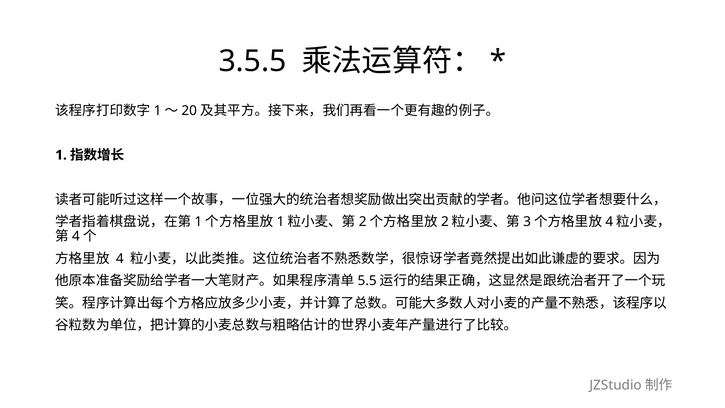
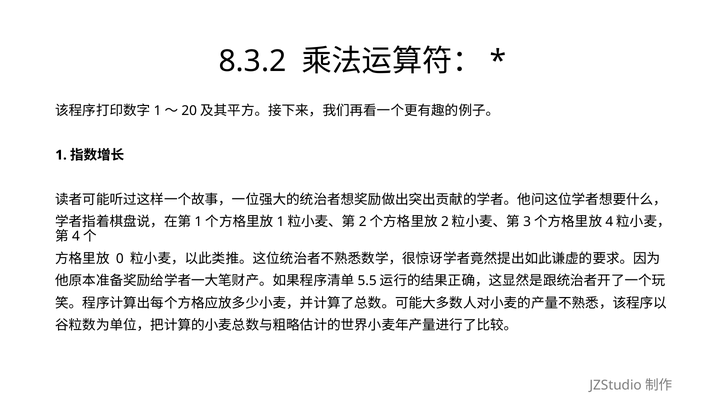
3.5.5: 3.5.5 -> 8.3.2
4: 4 -> 0
